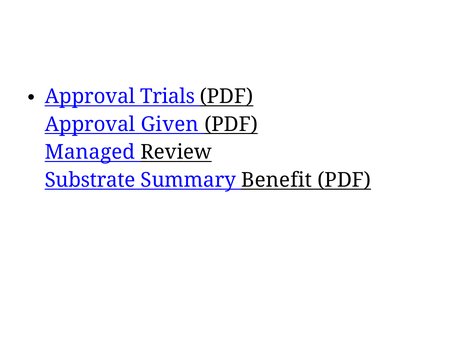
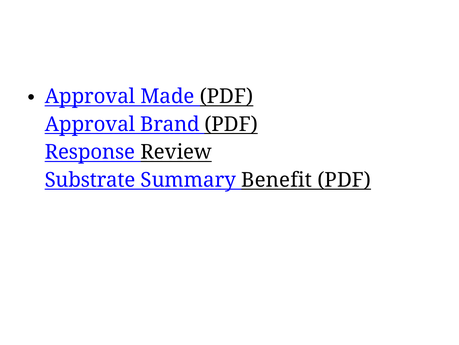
Trials: Trials -> Made
Given: Given -> Brand
Managed: Managed -> Response
